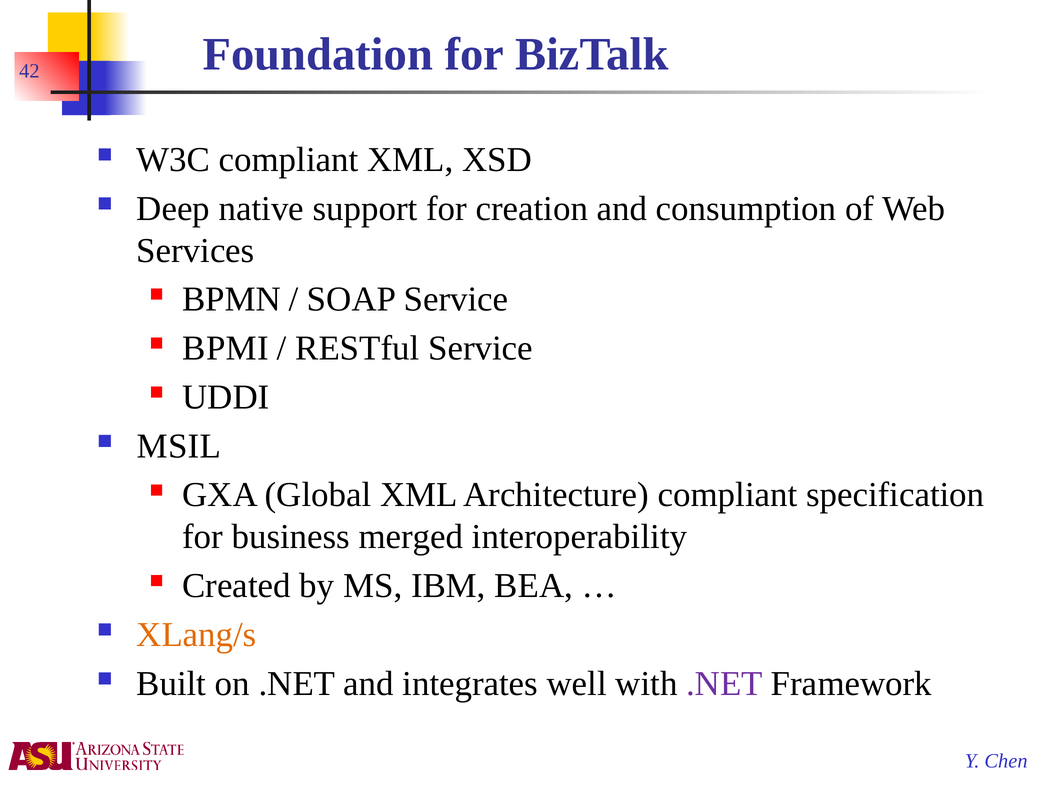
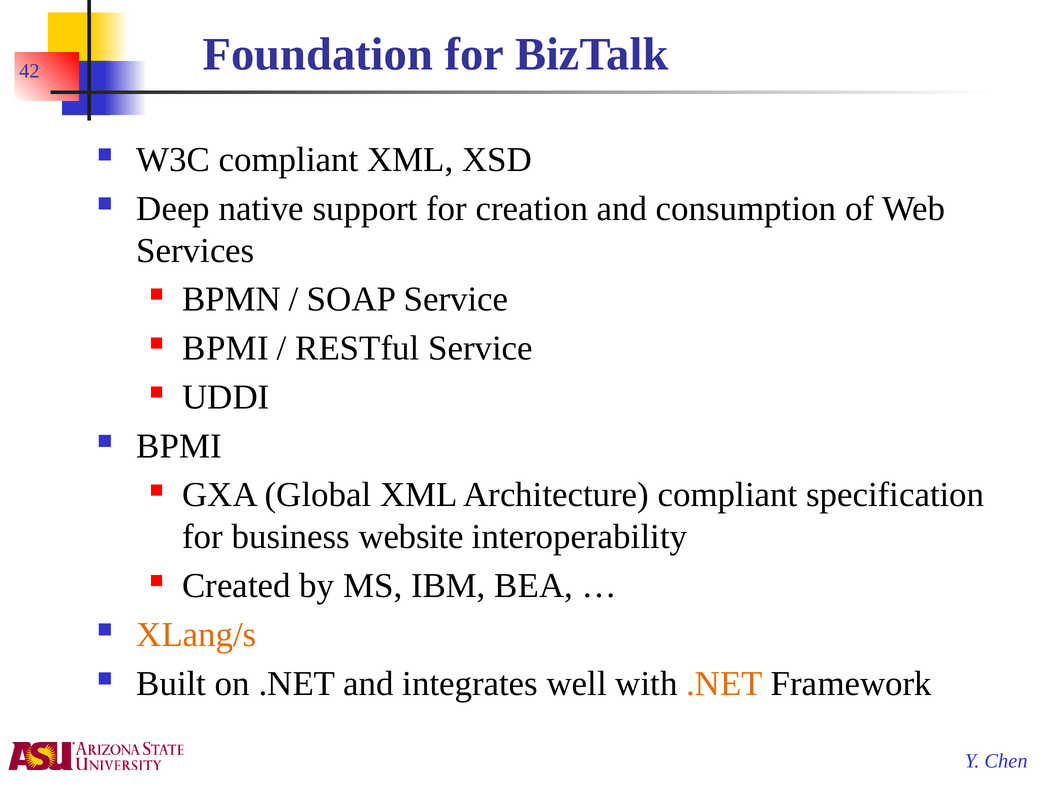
MSIL at (179, 446): MSIL -> BPMI
merged: merged -> website
.NET at (725, 684) colour: purple -> orange
